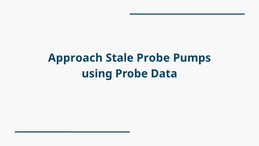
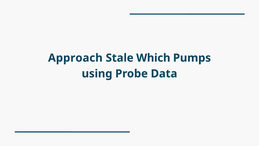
Stale Probe: Probe -> Which
